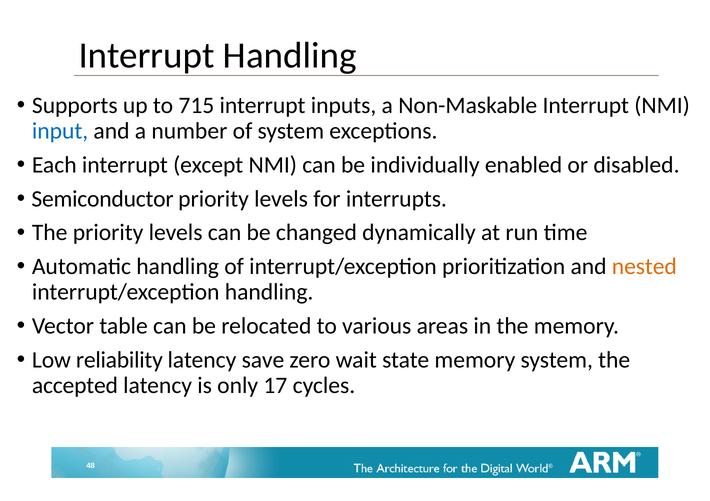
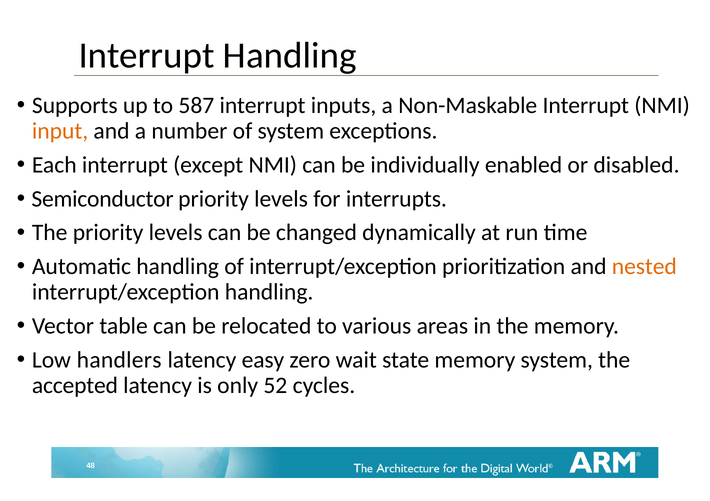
715: 715 -> 587
input colour: blue -> orange
reliability: reliability -> handlers
save: save -> easy
17: 17 -> 52
